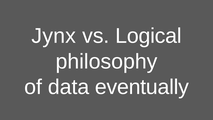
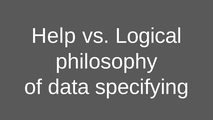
Jynx: Jynx -> Help
eventually: eventually -> specifying
